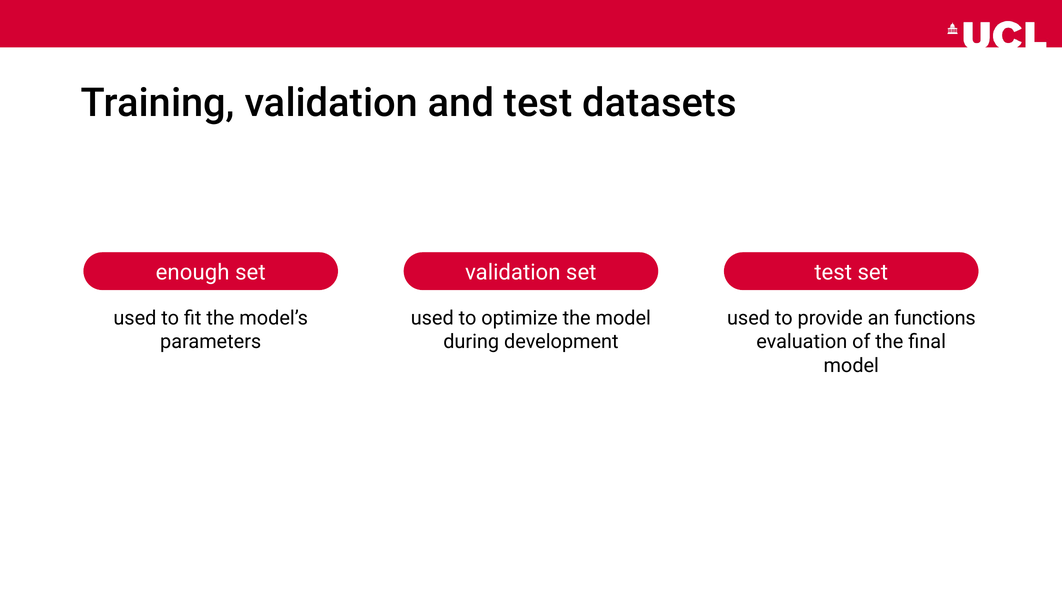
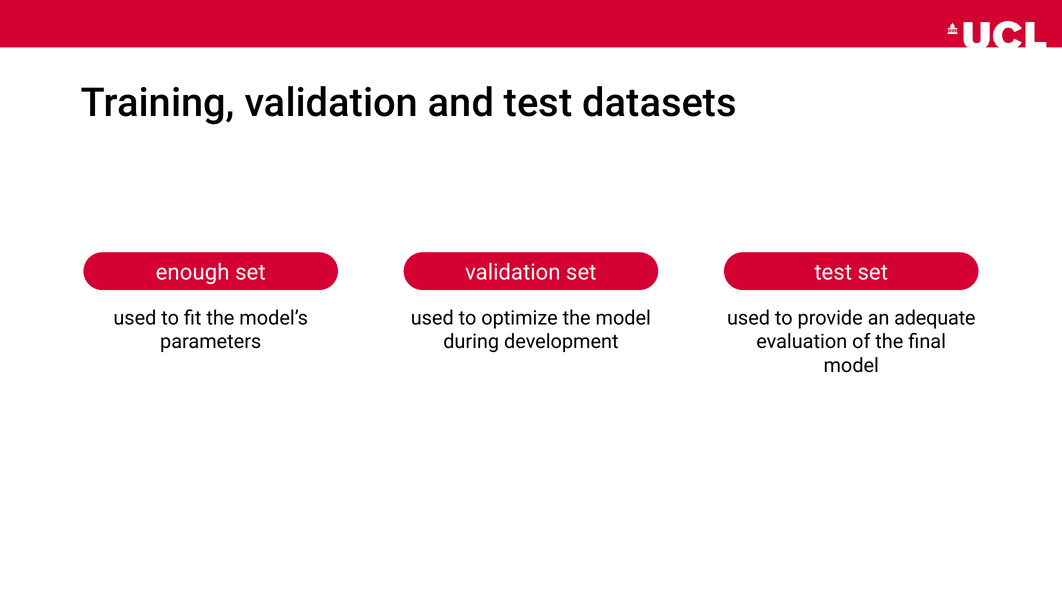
functions: functions -> adequate
